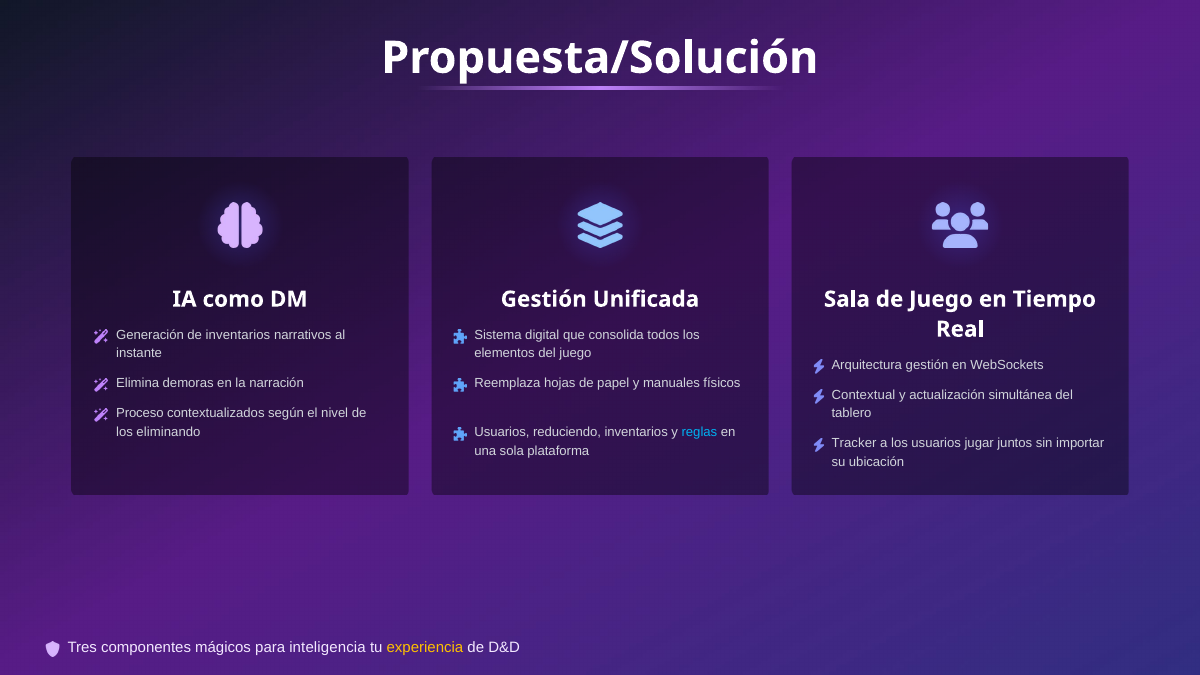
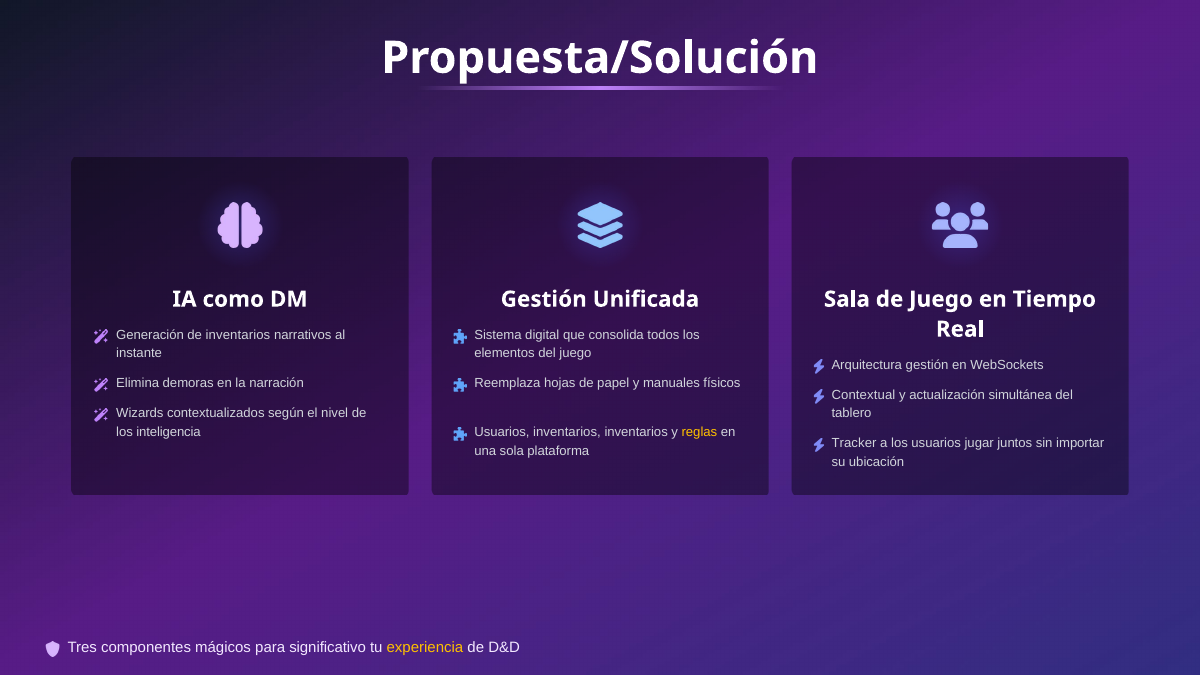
Proceso: Proceso -> Wizards
eliminando: eliminando -> inteligencia
Usuarios reduciendo: reduciendo -> inventarios
reglas colour: light blue -> yellow
inteligencia: inteligencia -> significativo
